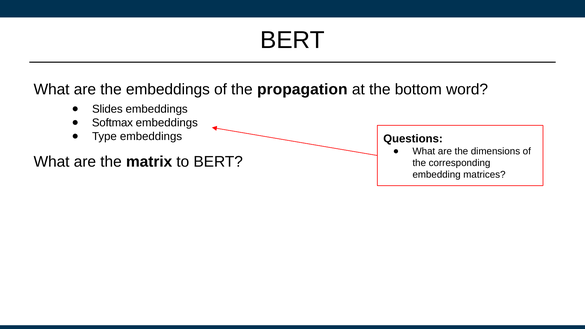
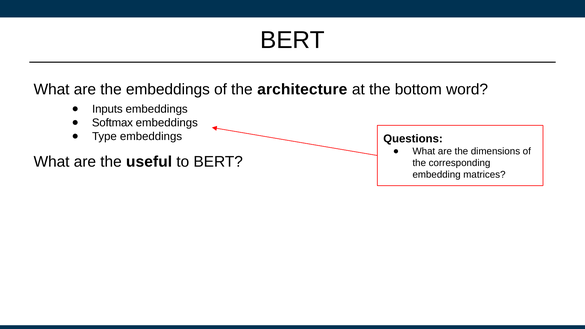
propagation: propagation -> architecture
Slides: Slides -> Inputs
matrix: matrix -> useful
